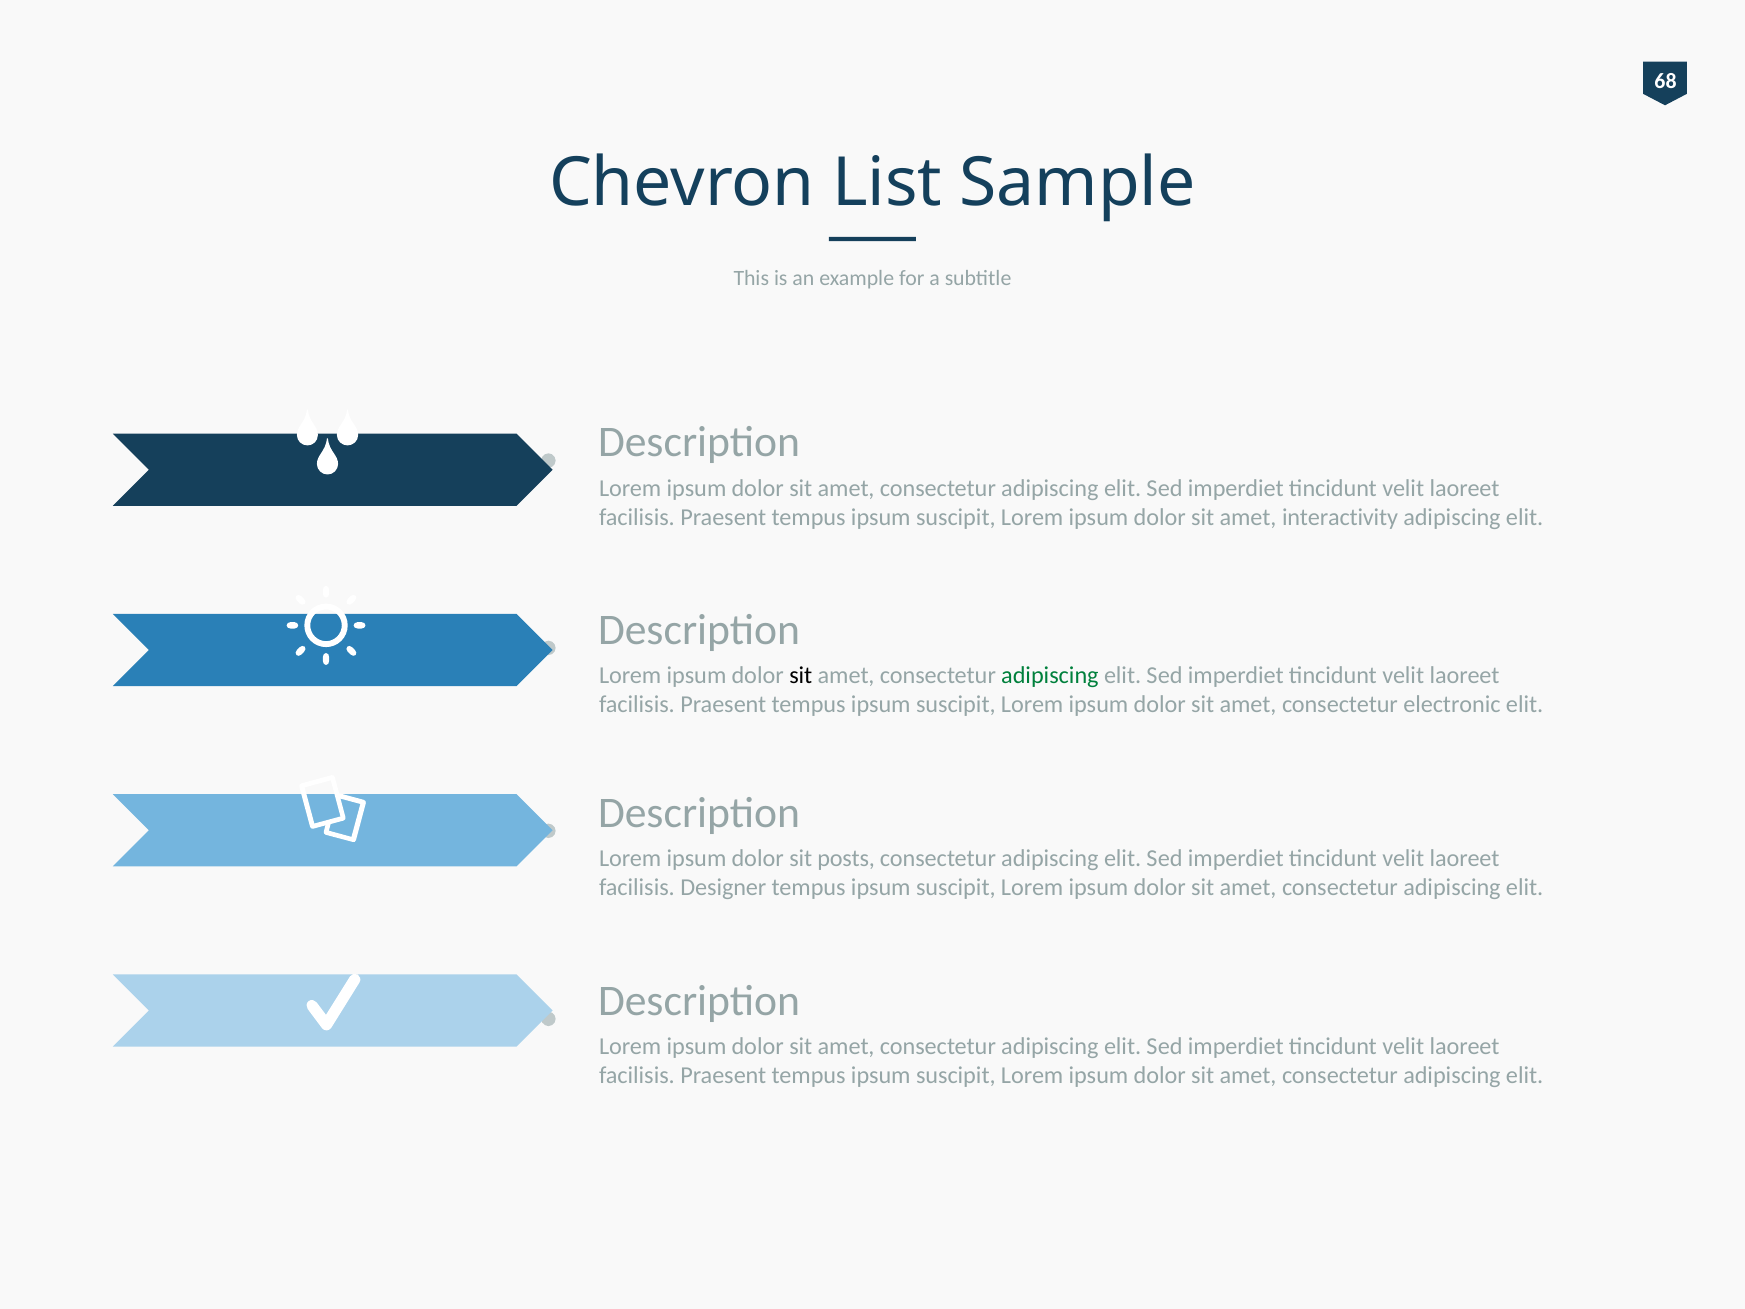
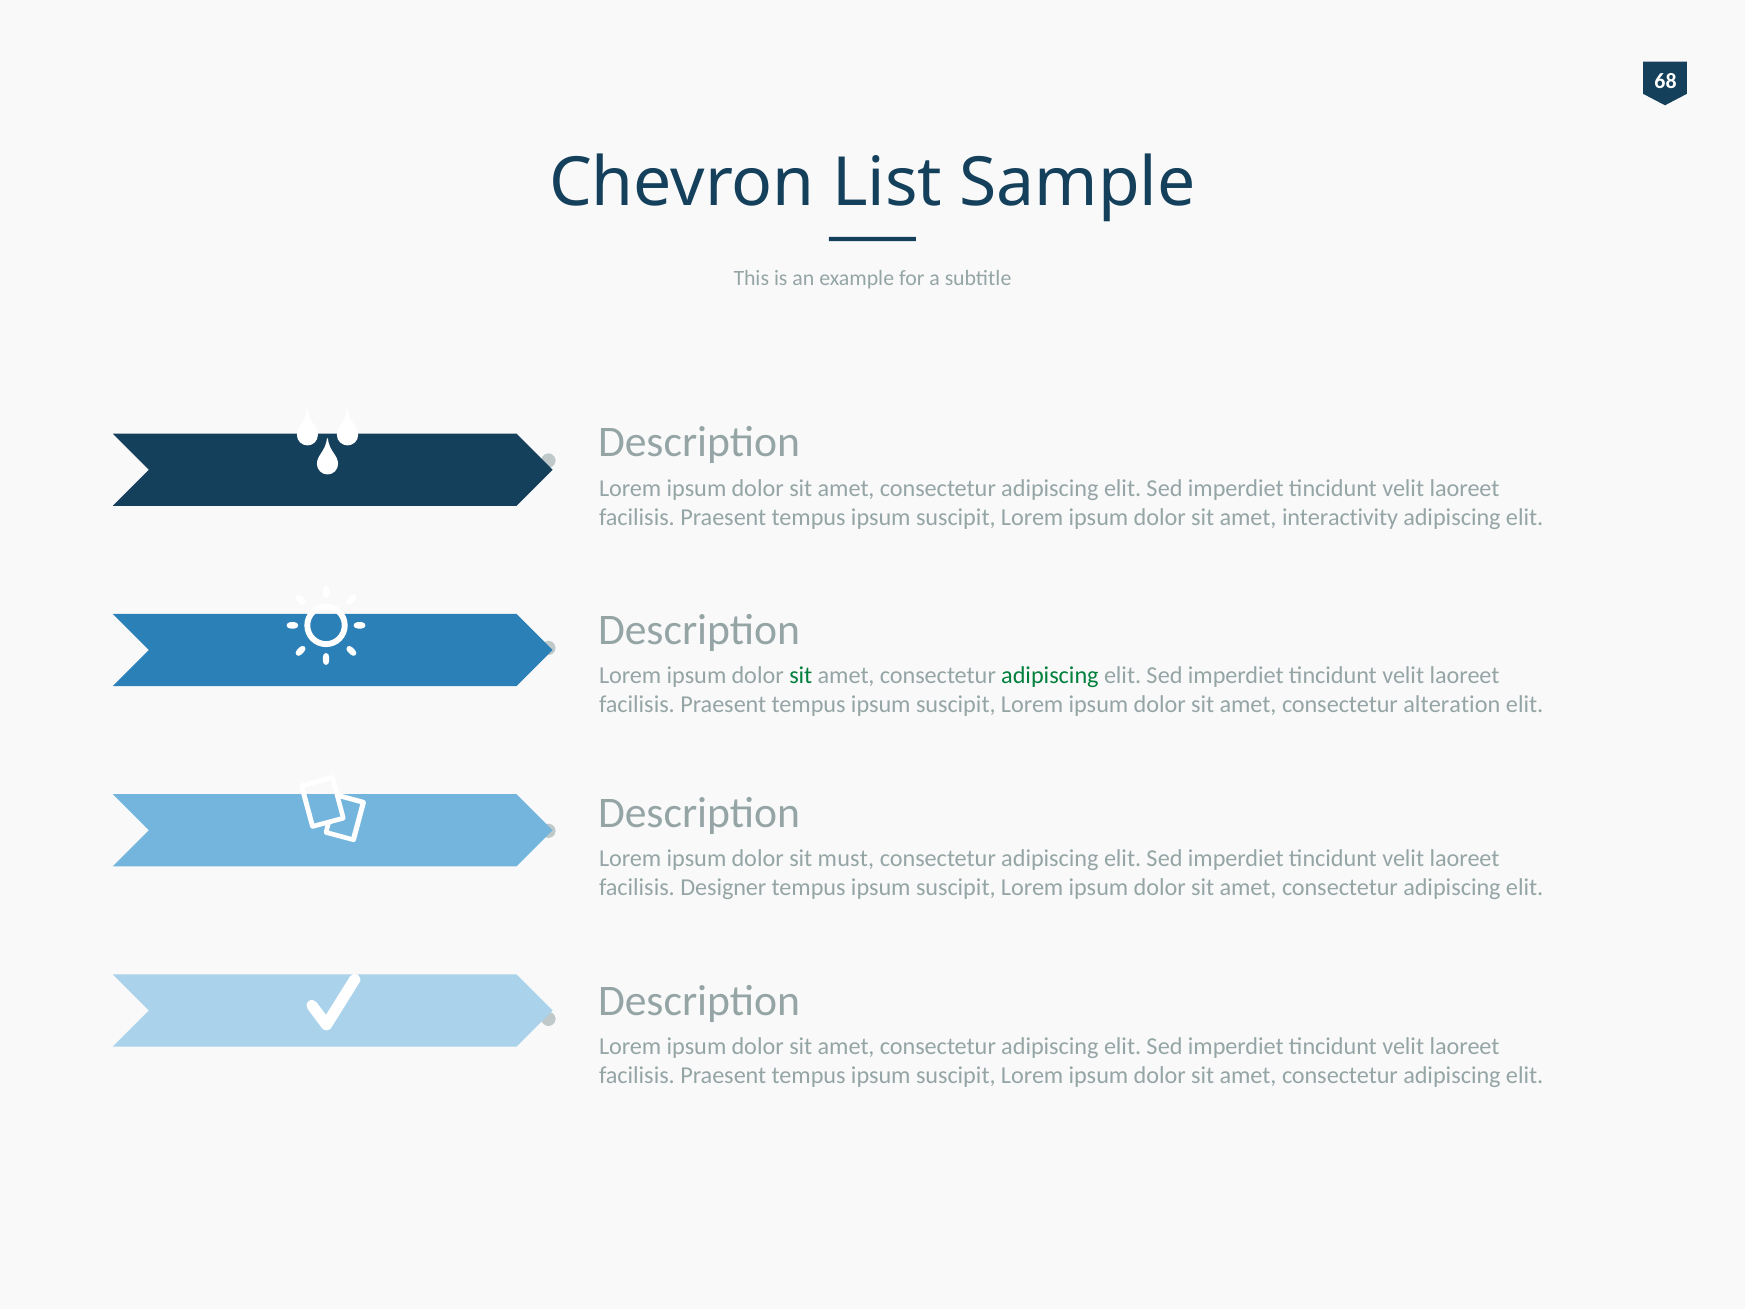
sit at (801, 675) colour: black -> green
electronic: electronic -> alteration
posts: posts -> must
